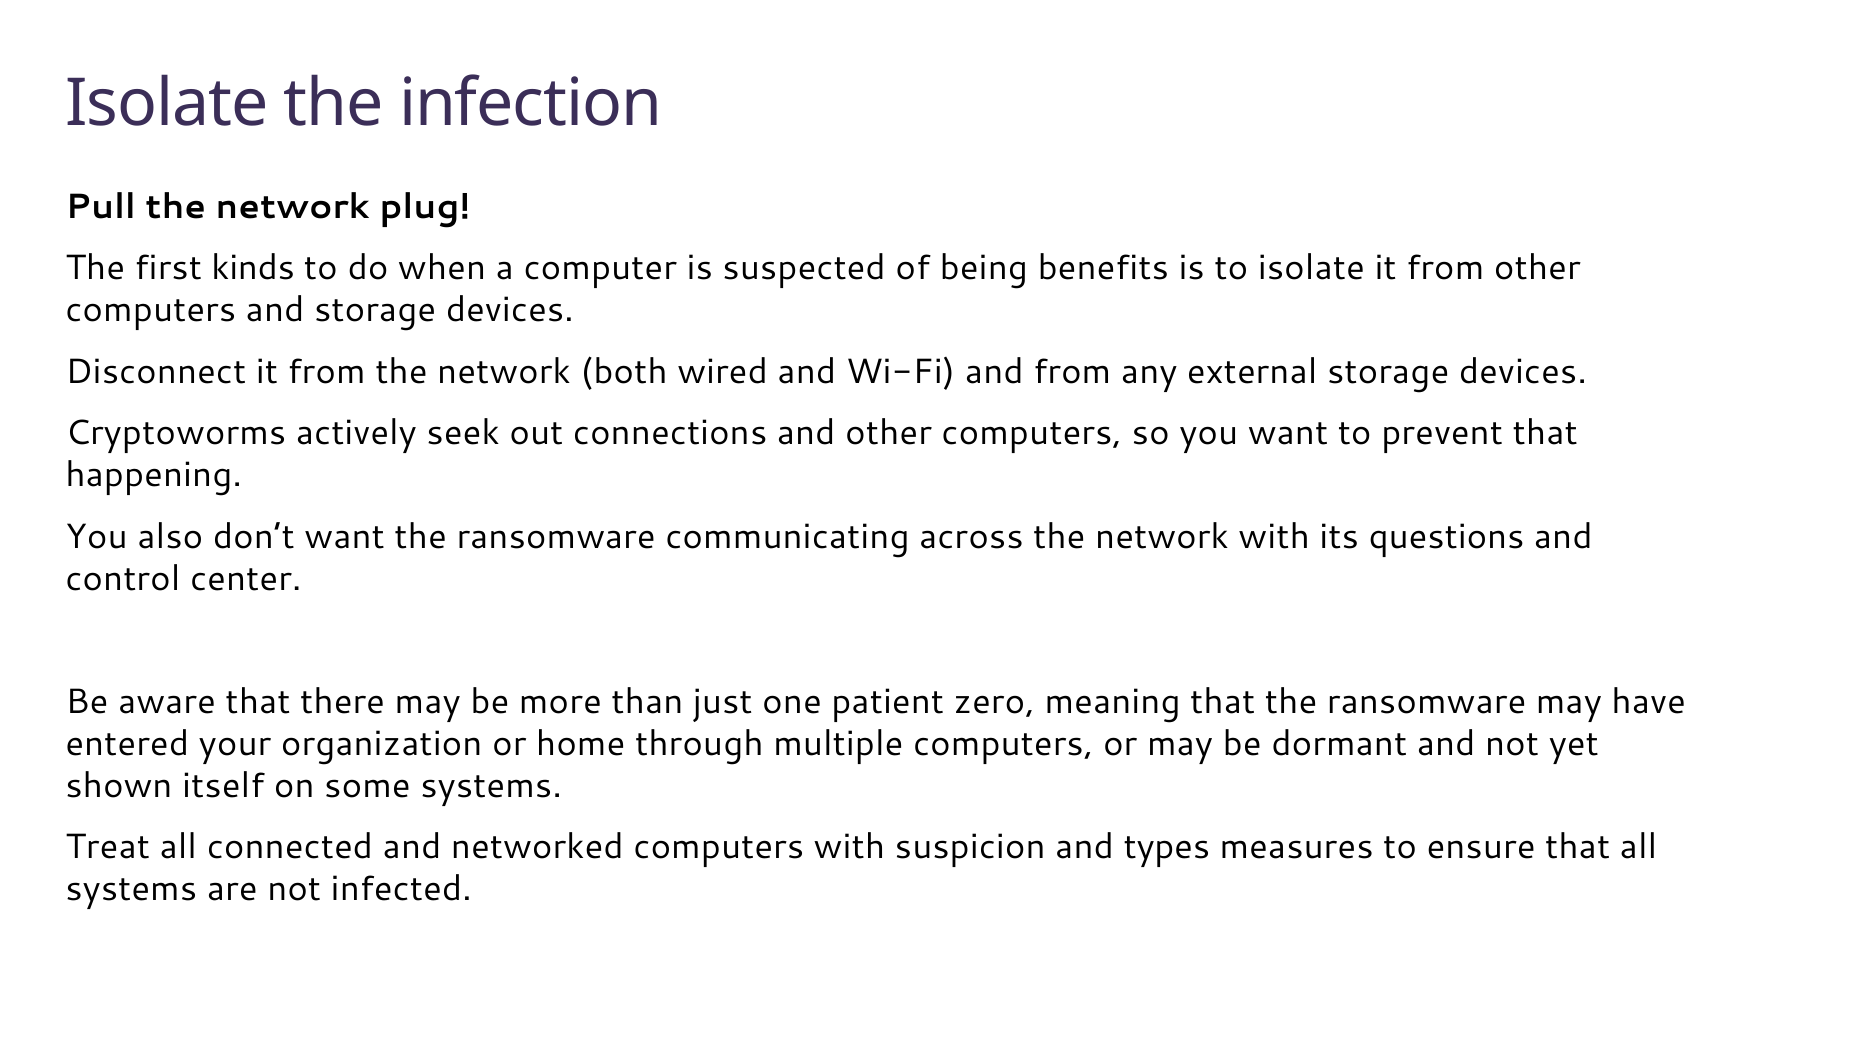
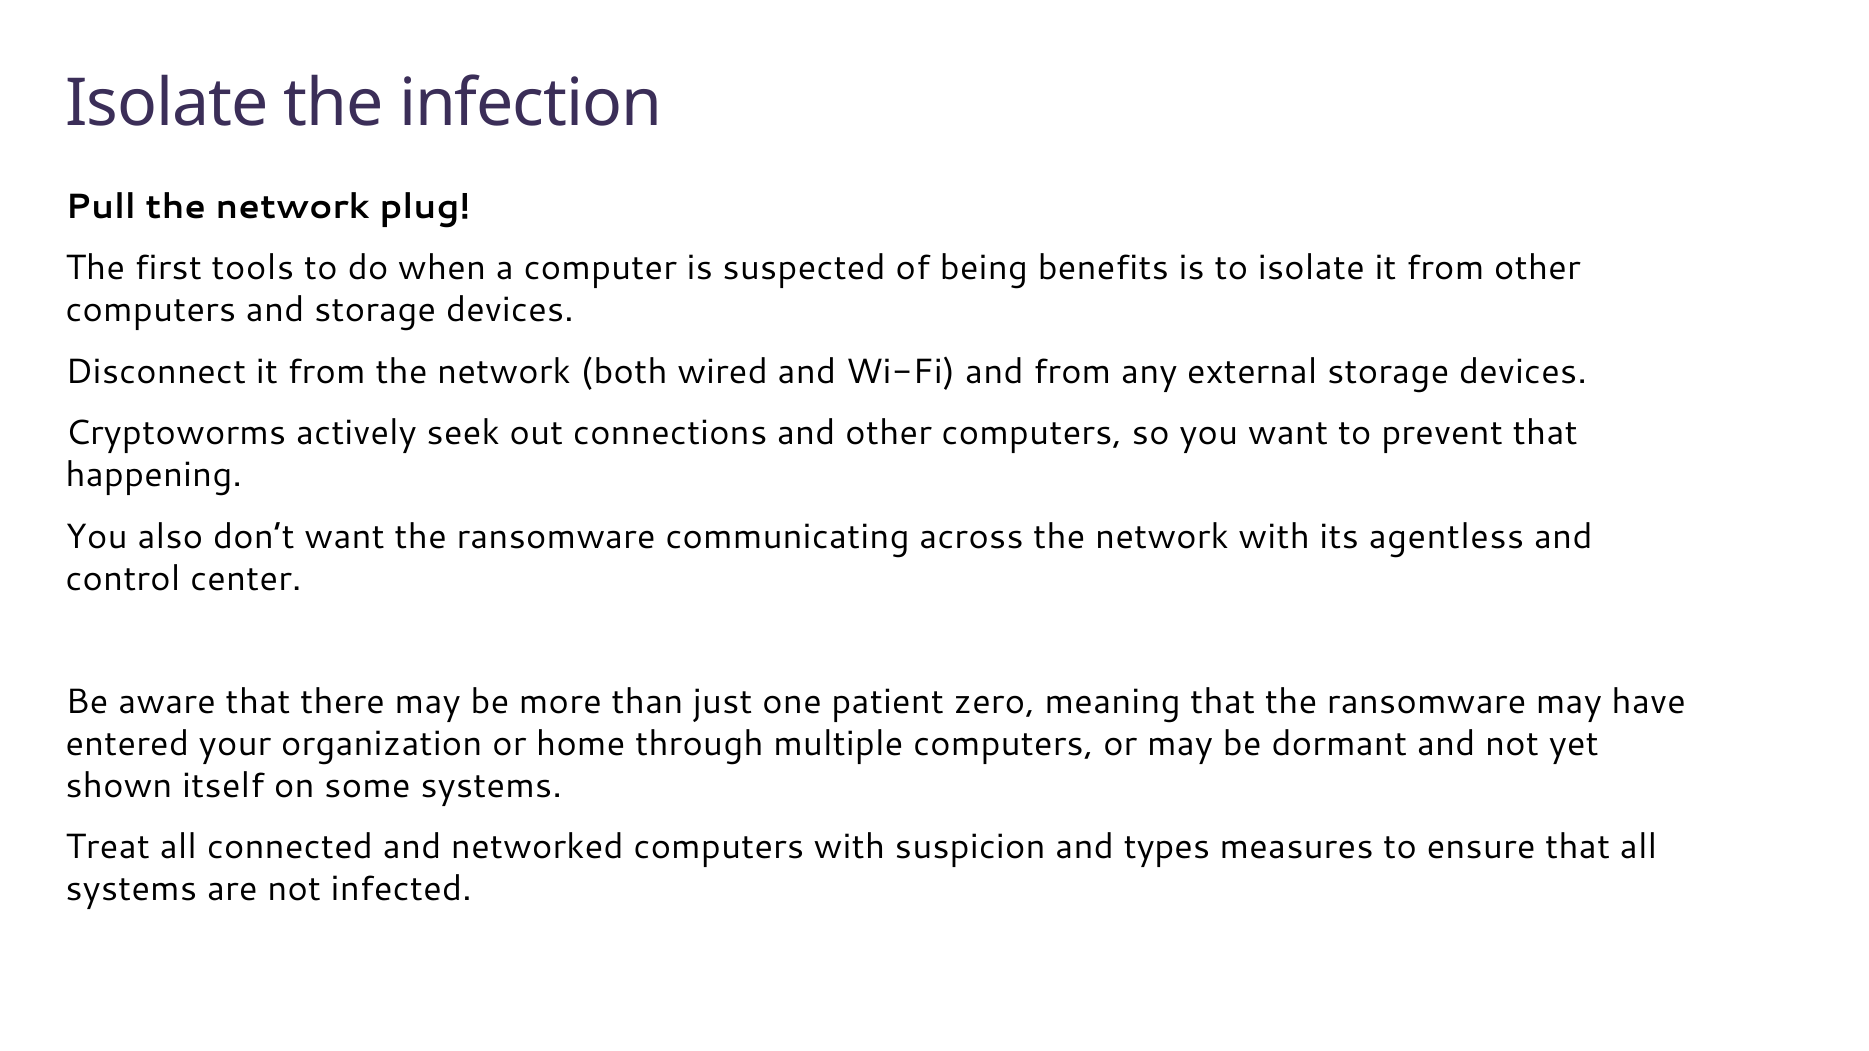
kinds: kinds -> tools
questions: questions -> agentless
